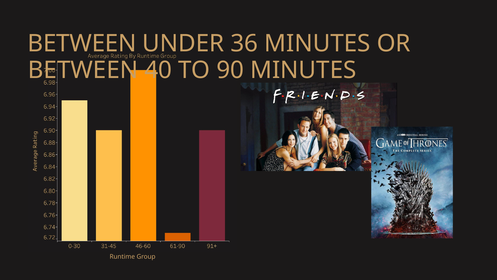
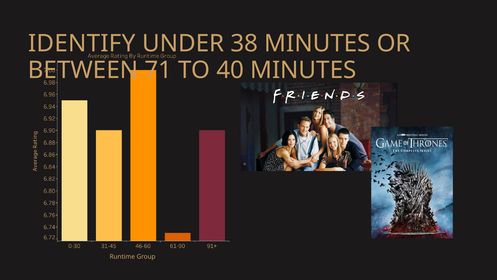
BETWEEN at (82, 44): BETWEEN -> IDENTIFY
36: 36 -> 38
40: 40 -> 71
90: 90 -> 40
